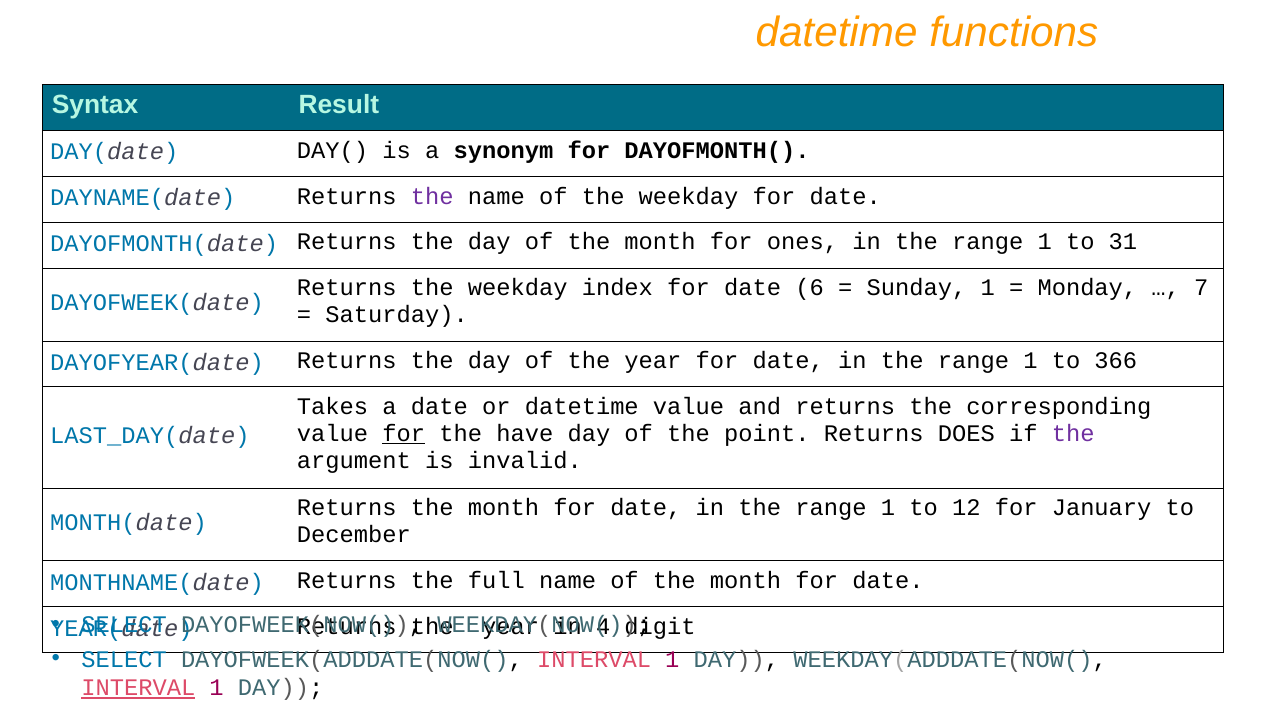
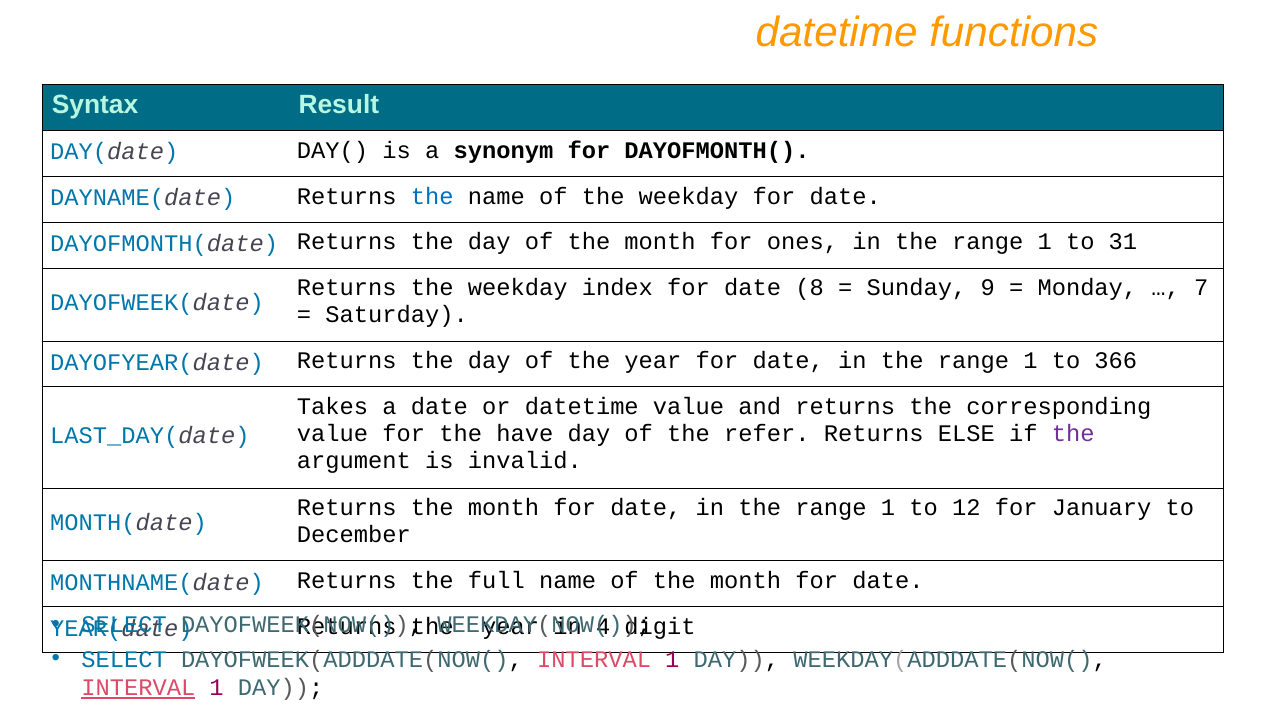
the at (432, 196) colour: purple -> blue
6: 6 -> 8
Sunday 1: 1 -> 9
for at (404, 434) underline: present -> none
point: point -> refer
DOES: DOES -> ELSE
